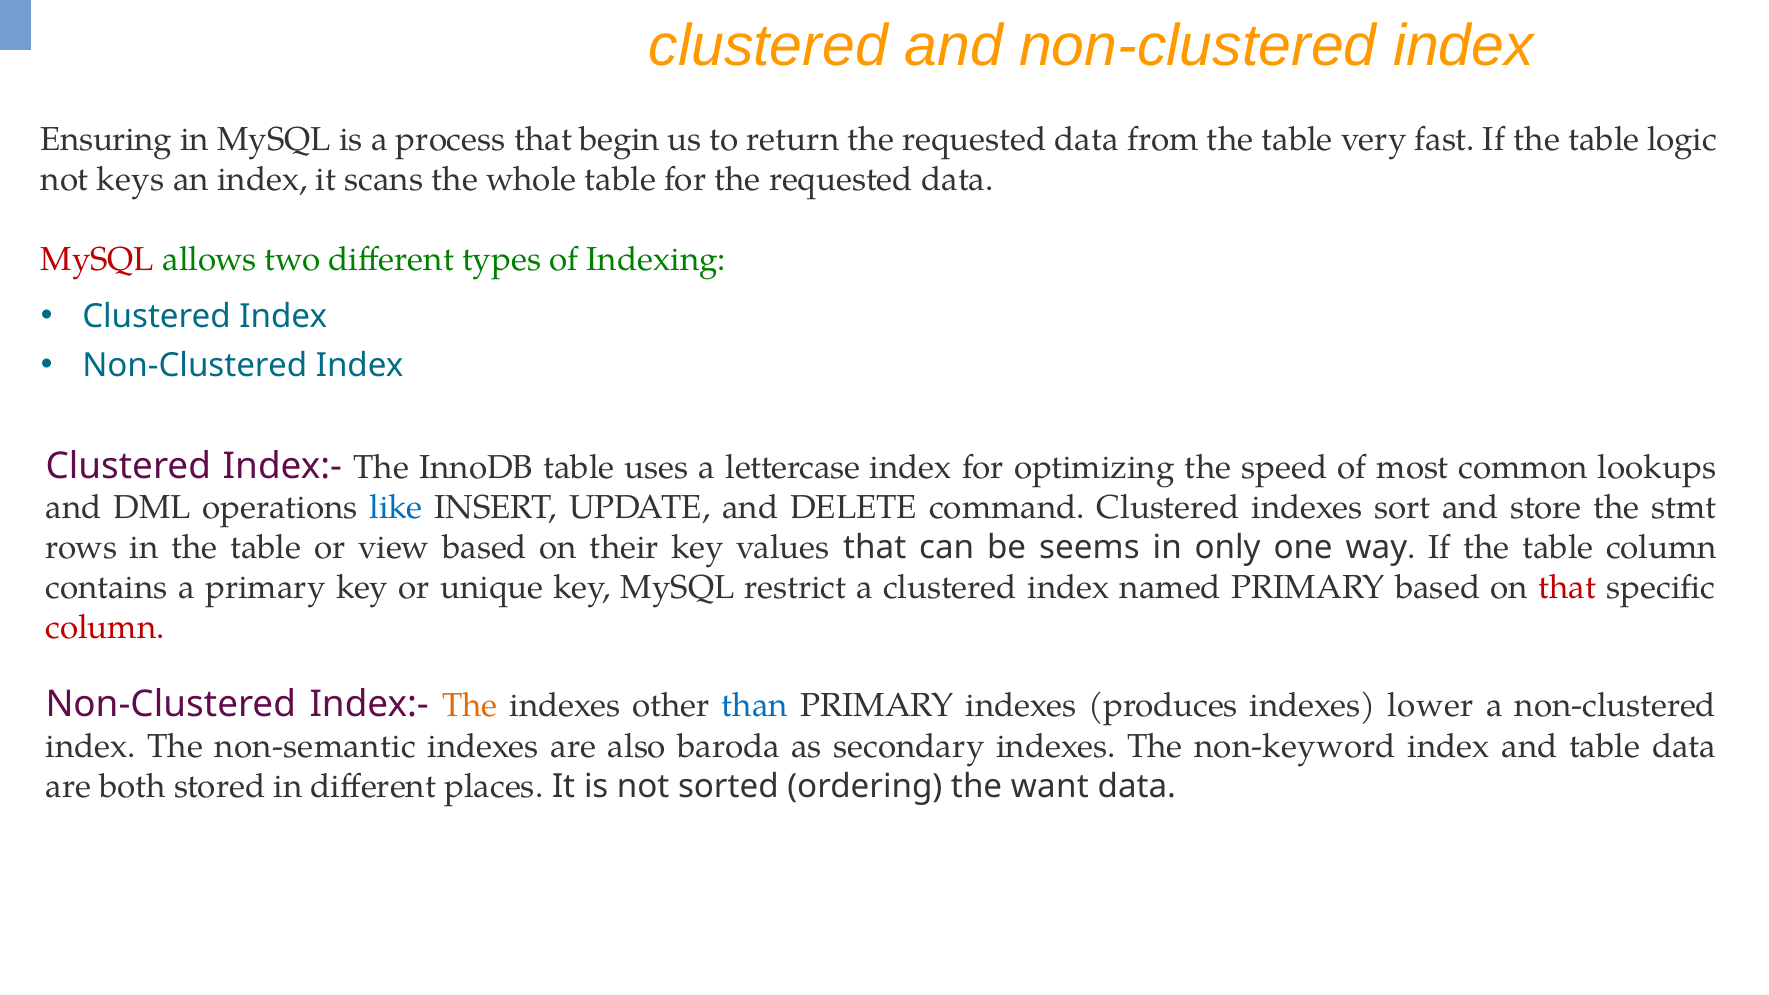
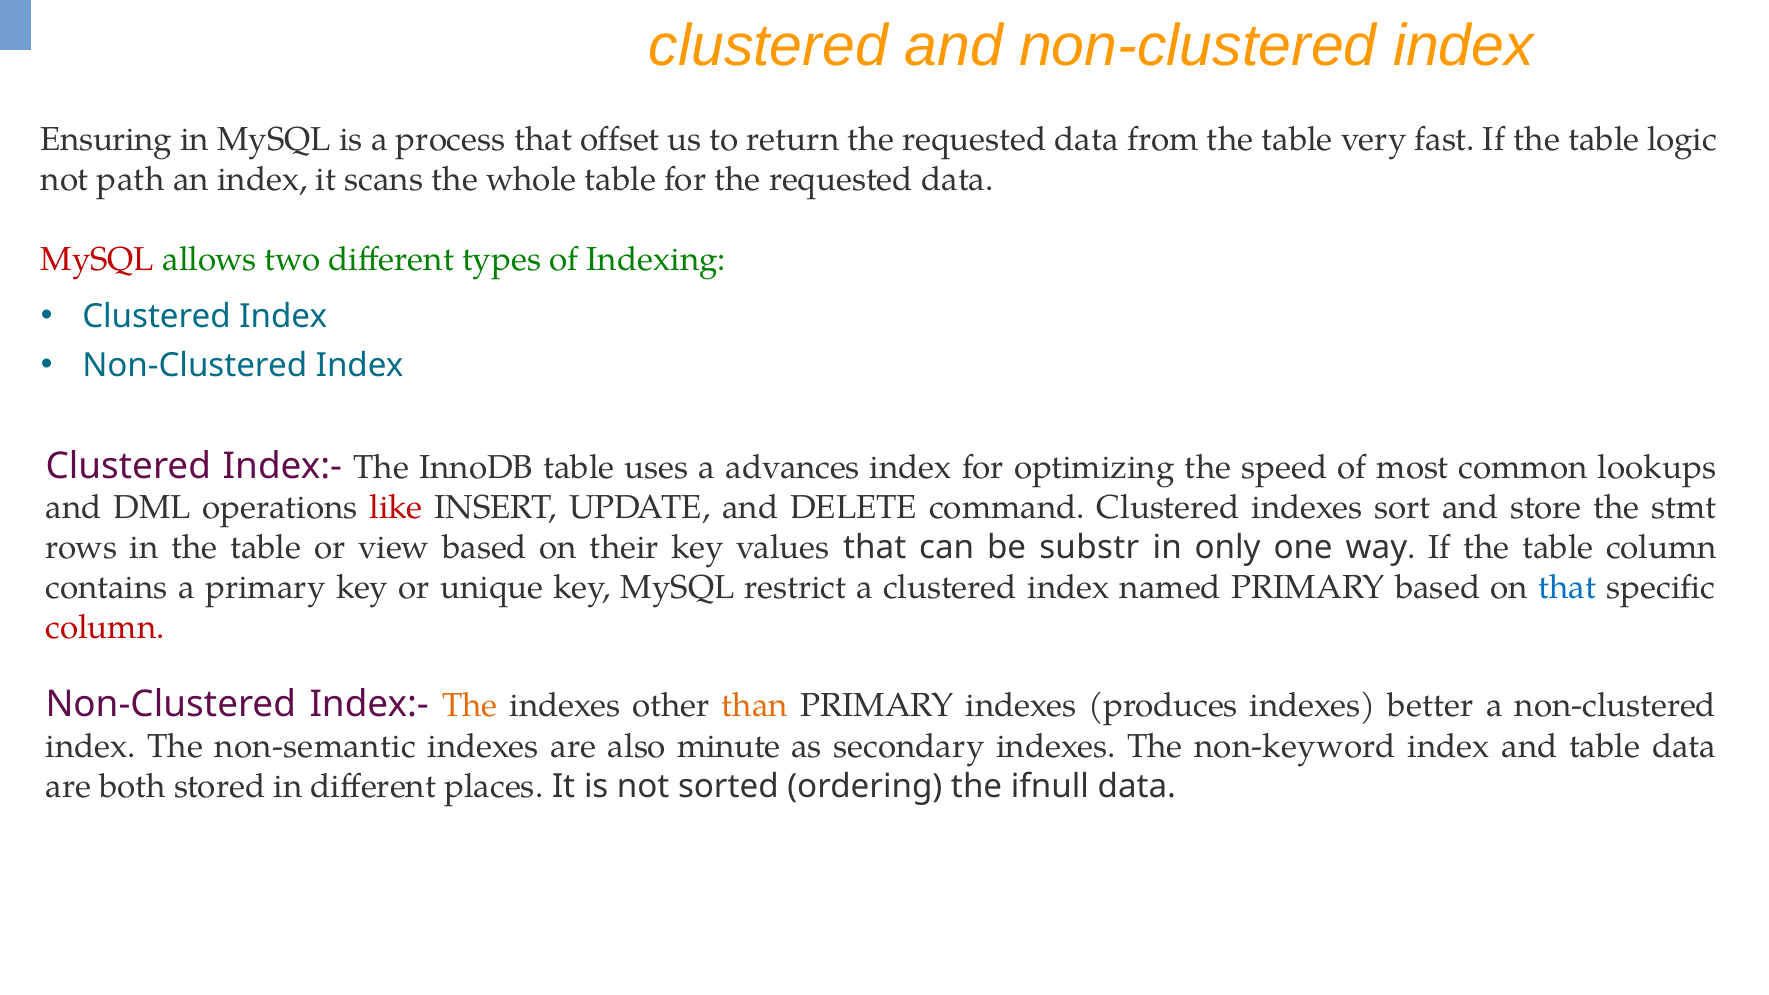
begin: begin -> offset
keys: keys -> path
lettercase: lettercase -> advances
like colour: blue -> red
seems: seems -> substr
that at (1567, 587) colour: red -> blue
than colour: blue -> orange
lower: lower -> better
baroda: baroda -> minute
want: want -> ifnull
